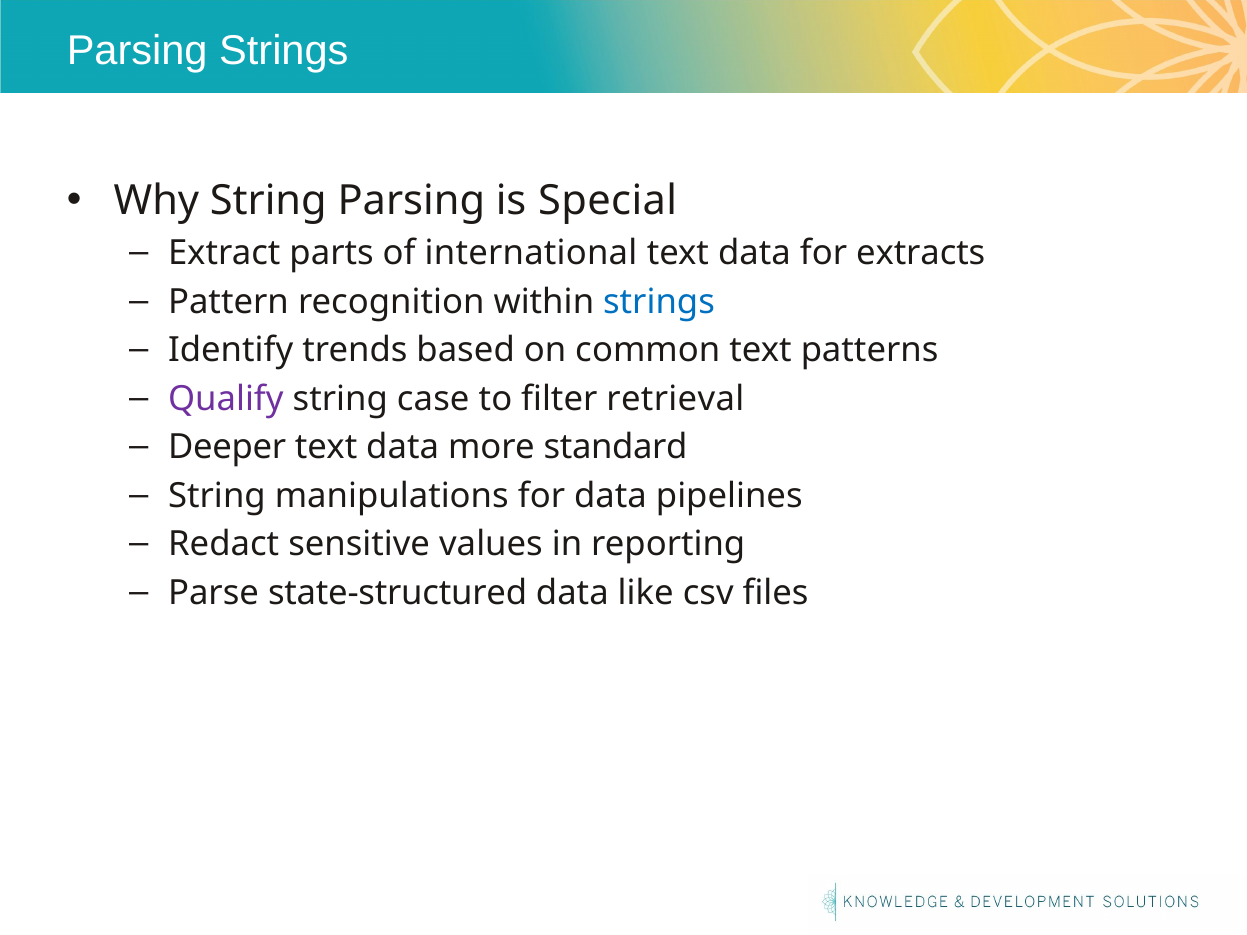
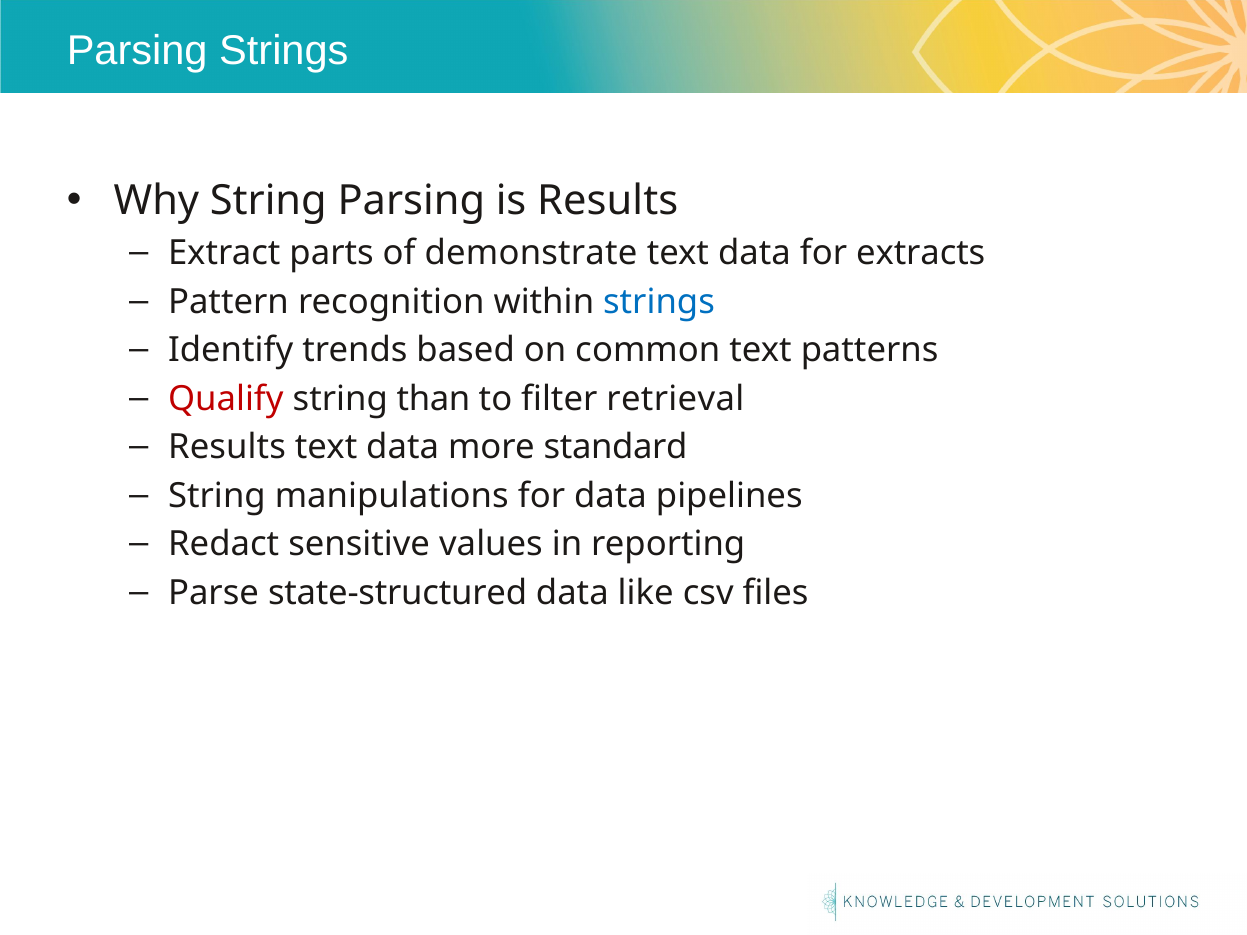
is Special: Special -> Results
international: international -> demonstrate
Qualify colour: purple -> red
case: case -> than
Deeper at (227, 447): Deeper -> Results
